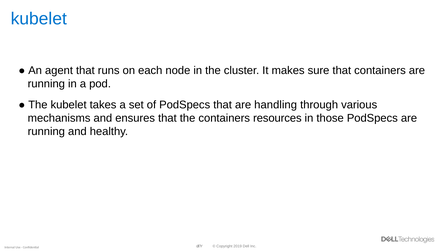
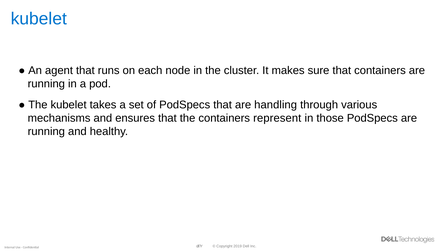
resources: resources -> represent
